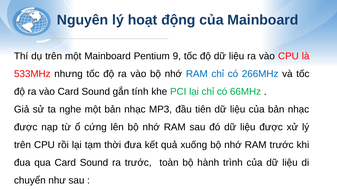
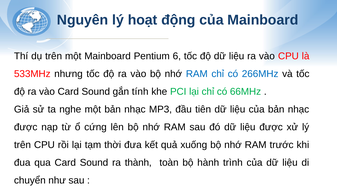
9: 9 -> 6
ra trước: trước -> thành
